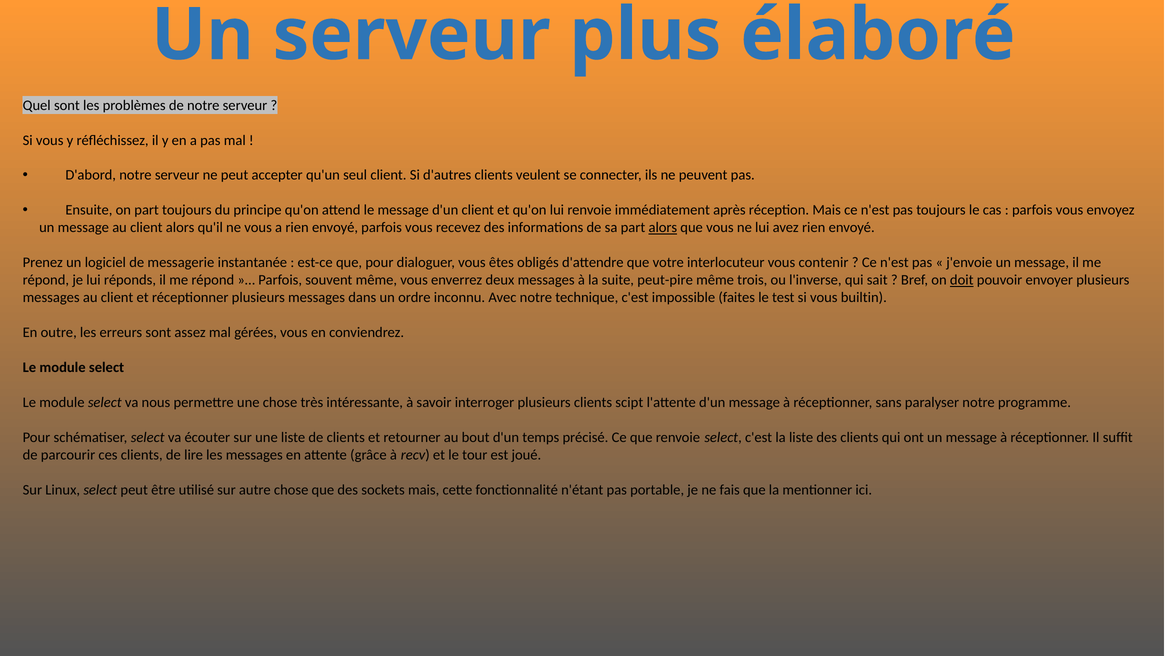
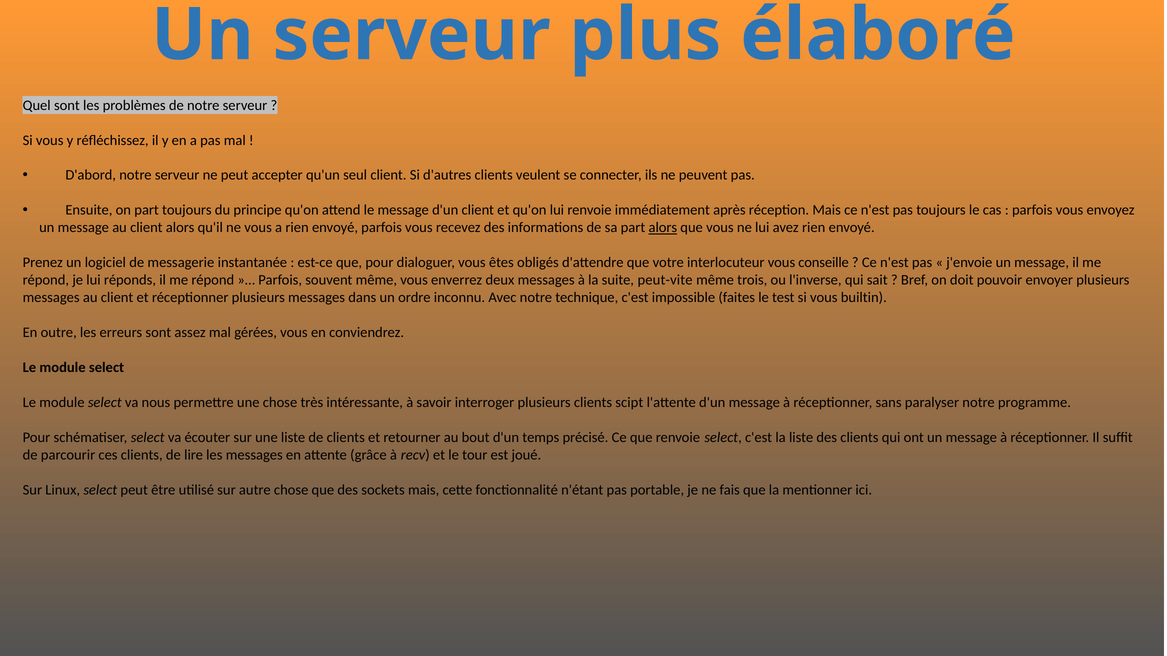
contenir: contenir -> conseille
peut-pire: peut-pire -> peut-vite
doit underline: present -> none
